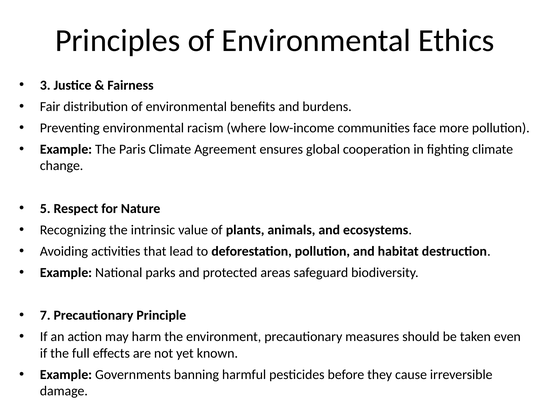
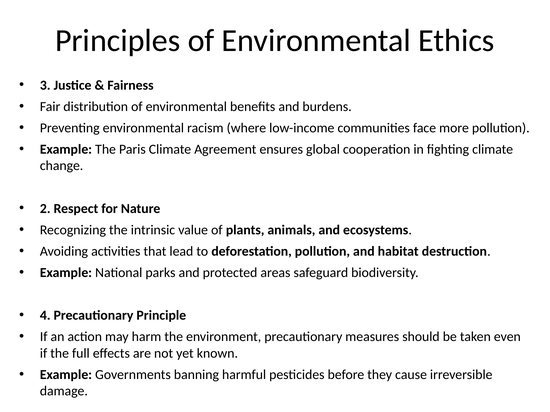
5: 5 -> 2
7: 7 -> 4
